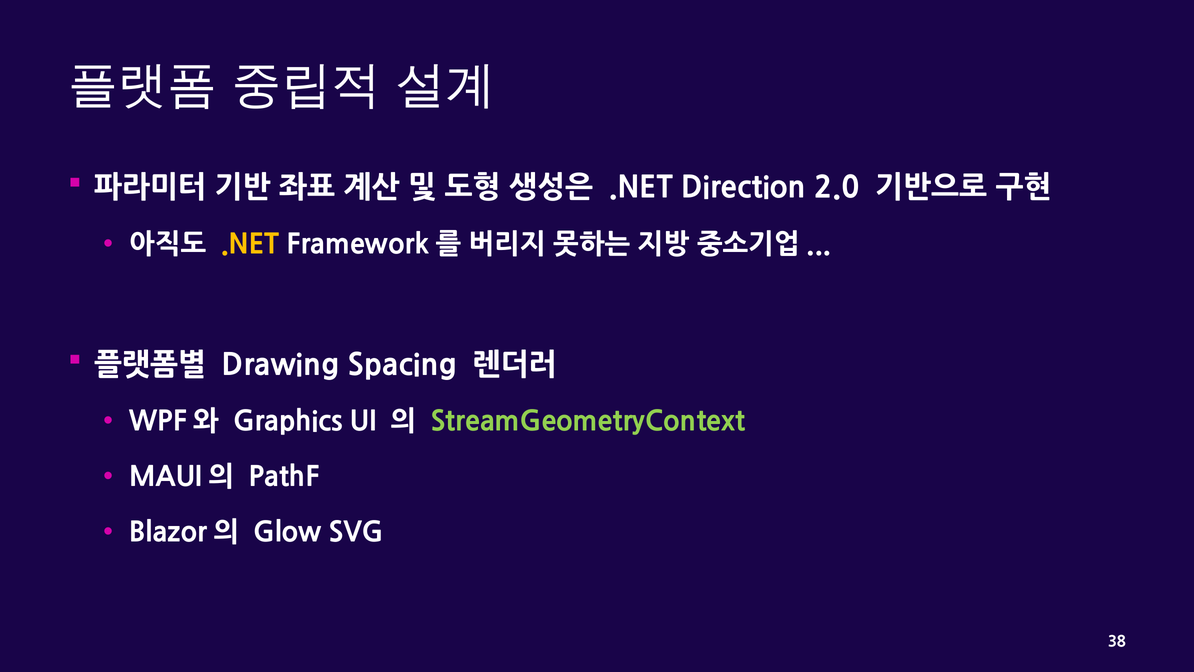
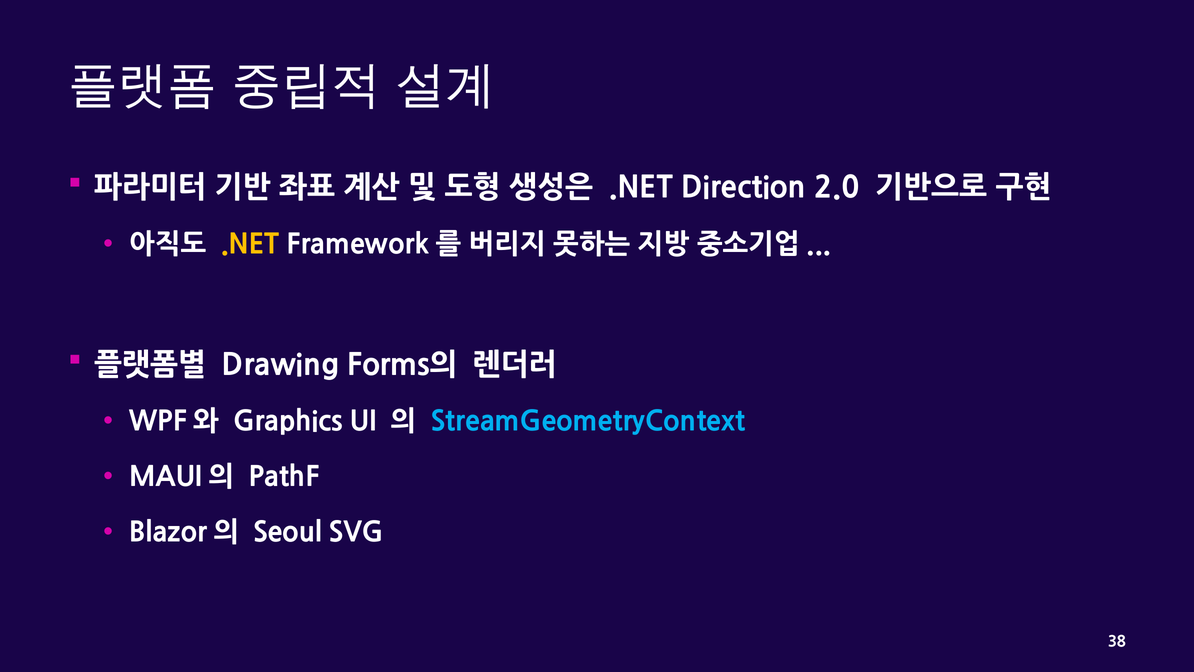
Spacing: Spacing -> Forms의
StreamGeometryContext colour: light green -> light blue
Glow: Glow -> Seoul
